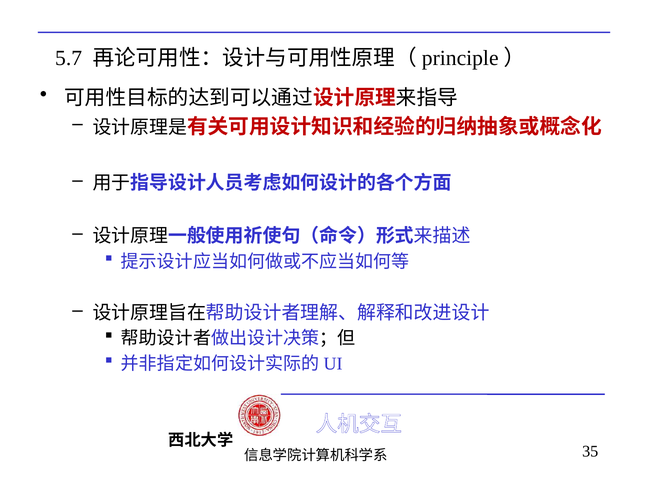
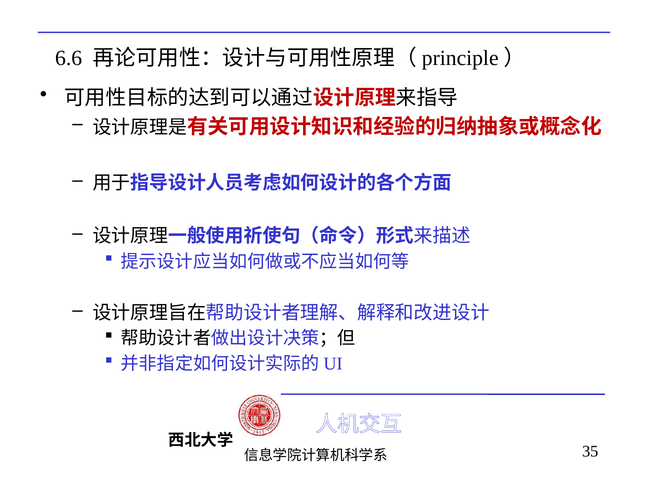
5.7: 5.7 -> 6.6
